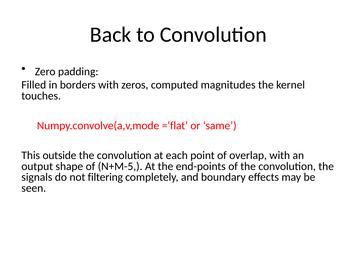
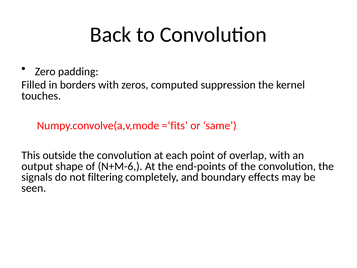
magnitudes: magnitudes -> suppression
=‘flat: =‘flat -> =‘fits
N+M-5: N+M-5 -> N+M-6
